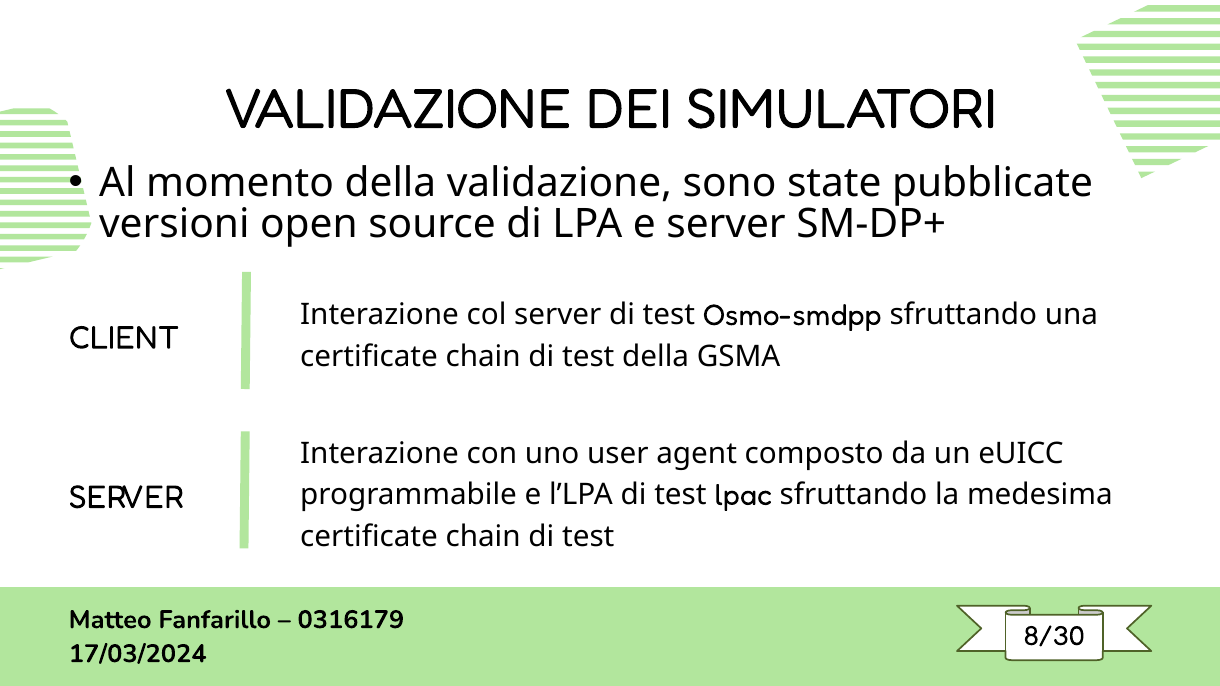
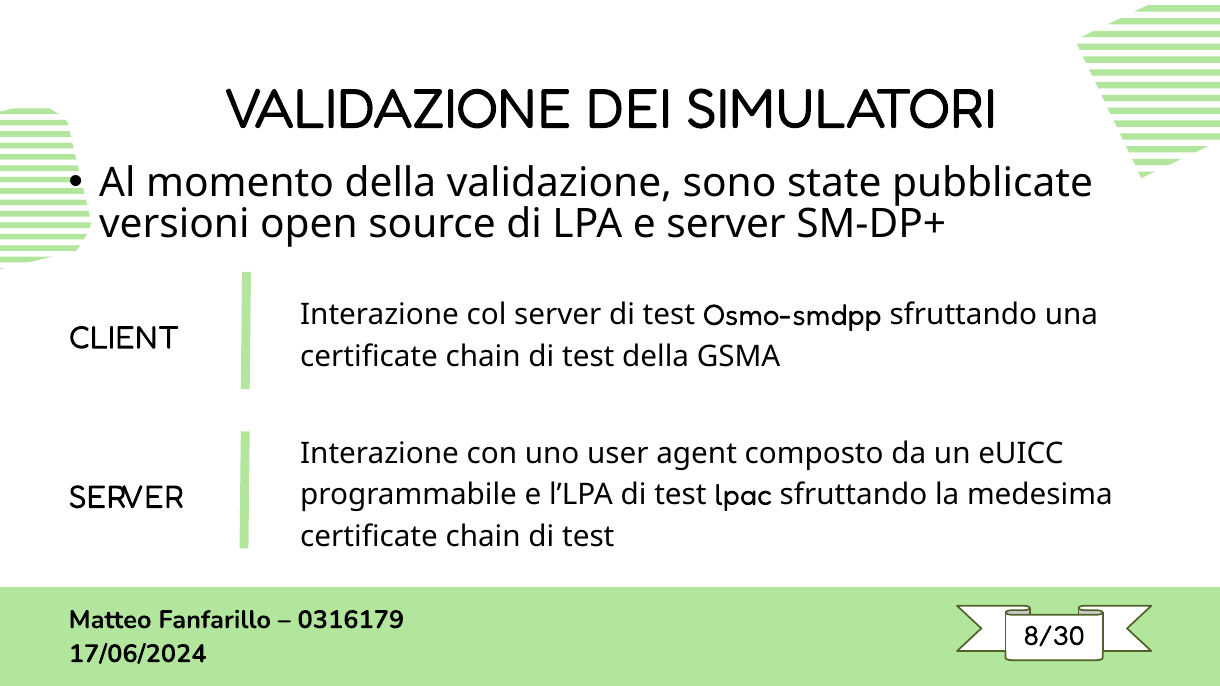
17/03/2024: 17/03/2024 -> 17/06/2024
